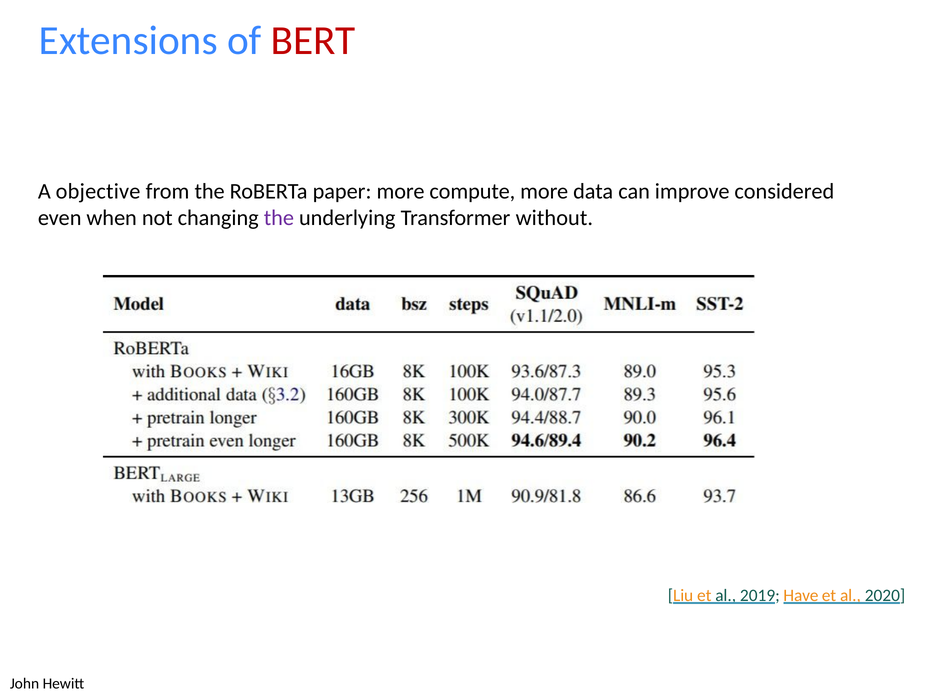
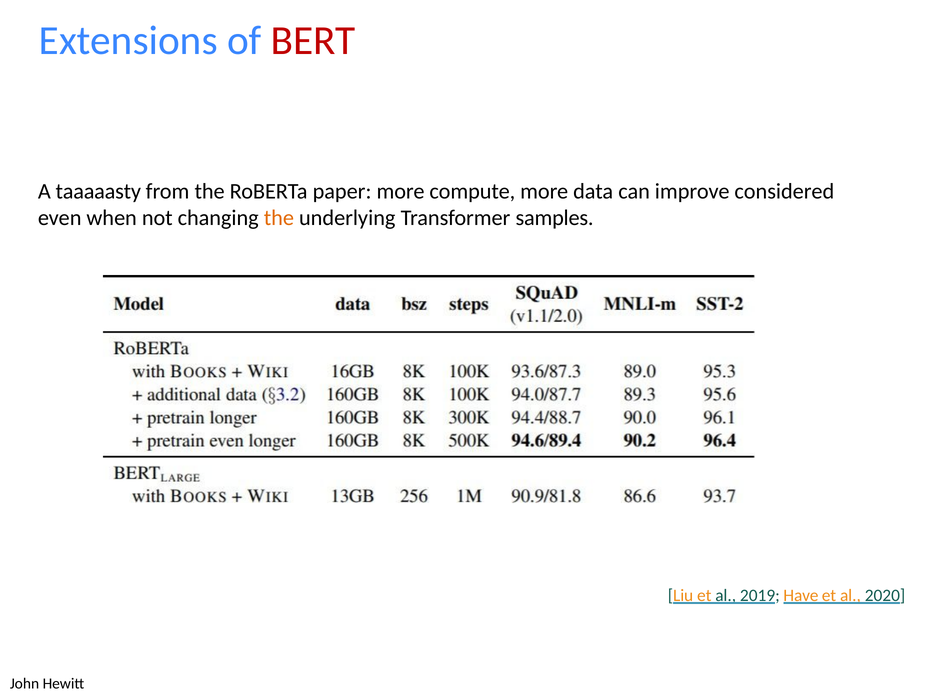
objective: objective -> taaaaasty
the at (279, 218) colour: purple -> orange
without: without -> samples
